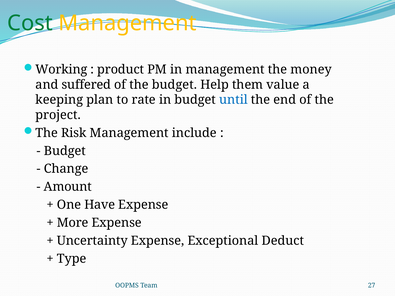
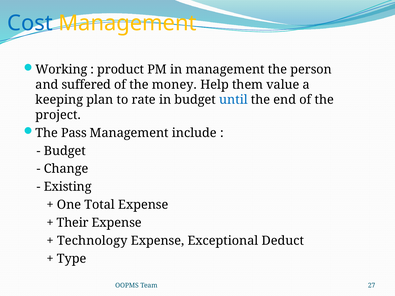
Cost colour: green -> blue
money: money -> person
the budget: budget -> money
Risk: Risk -> Pass
Amount: Amount -> Existing
Have: Have -> Total
More: More -> Their
Uncertainty: Uncertainty -> Technology
